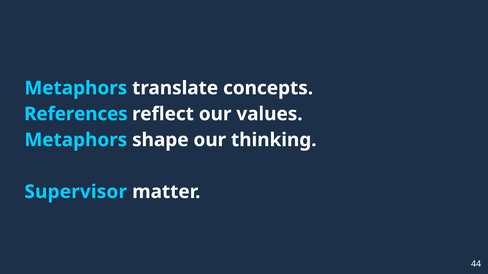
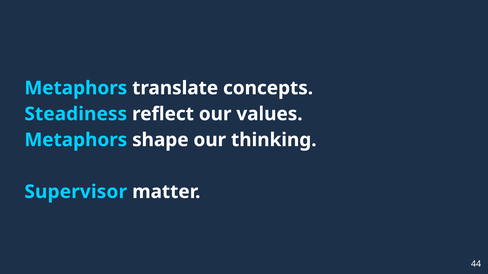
References: References -> Steadiness
